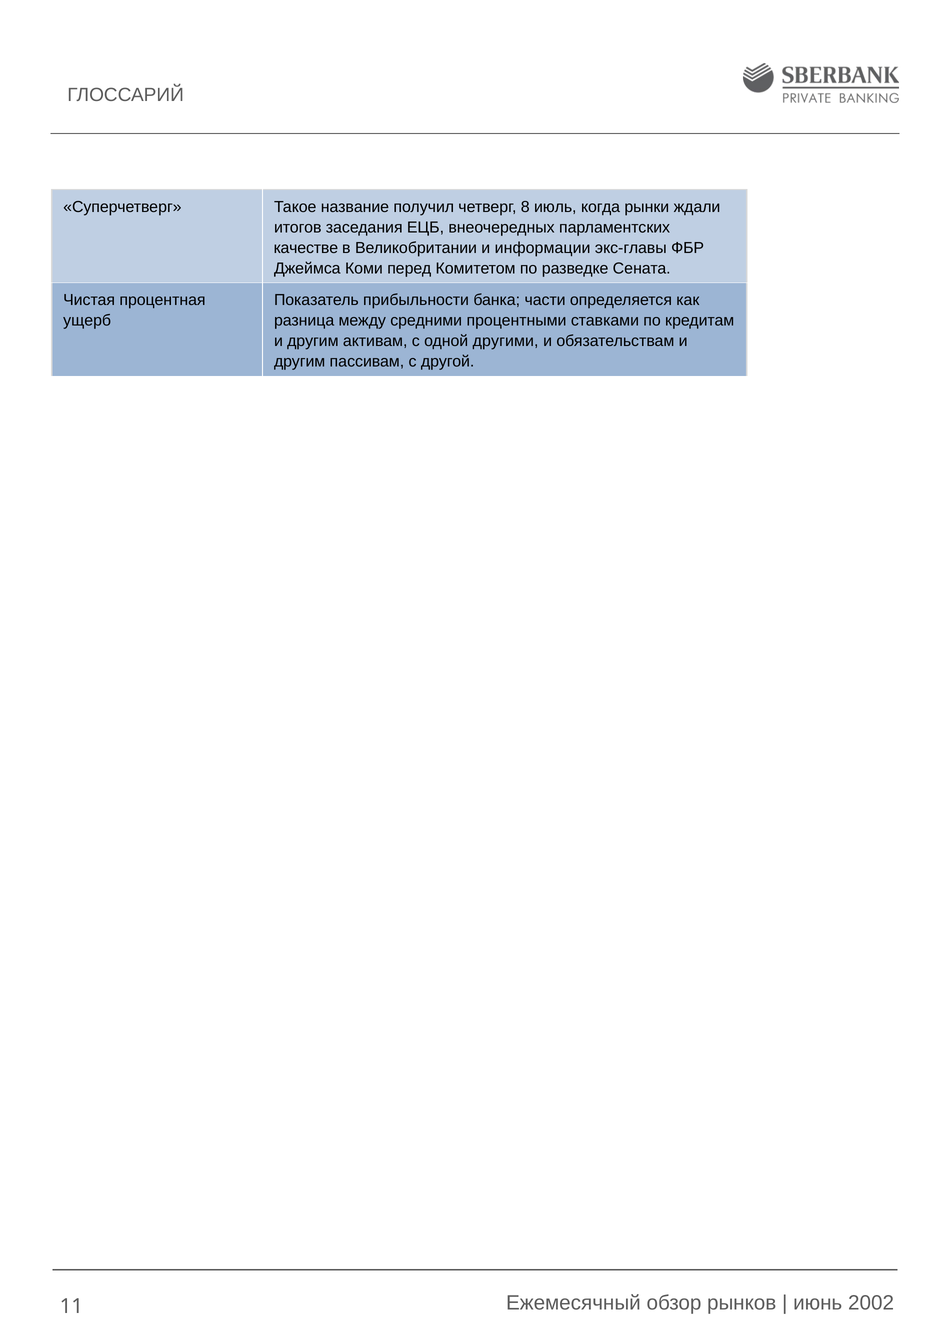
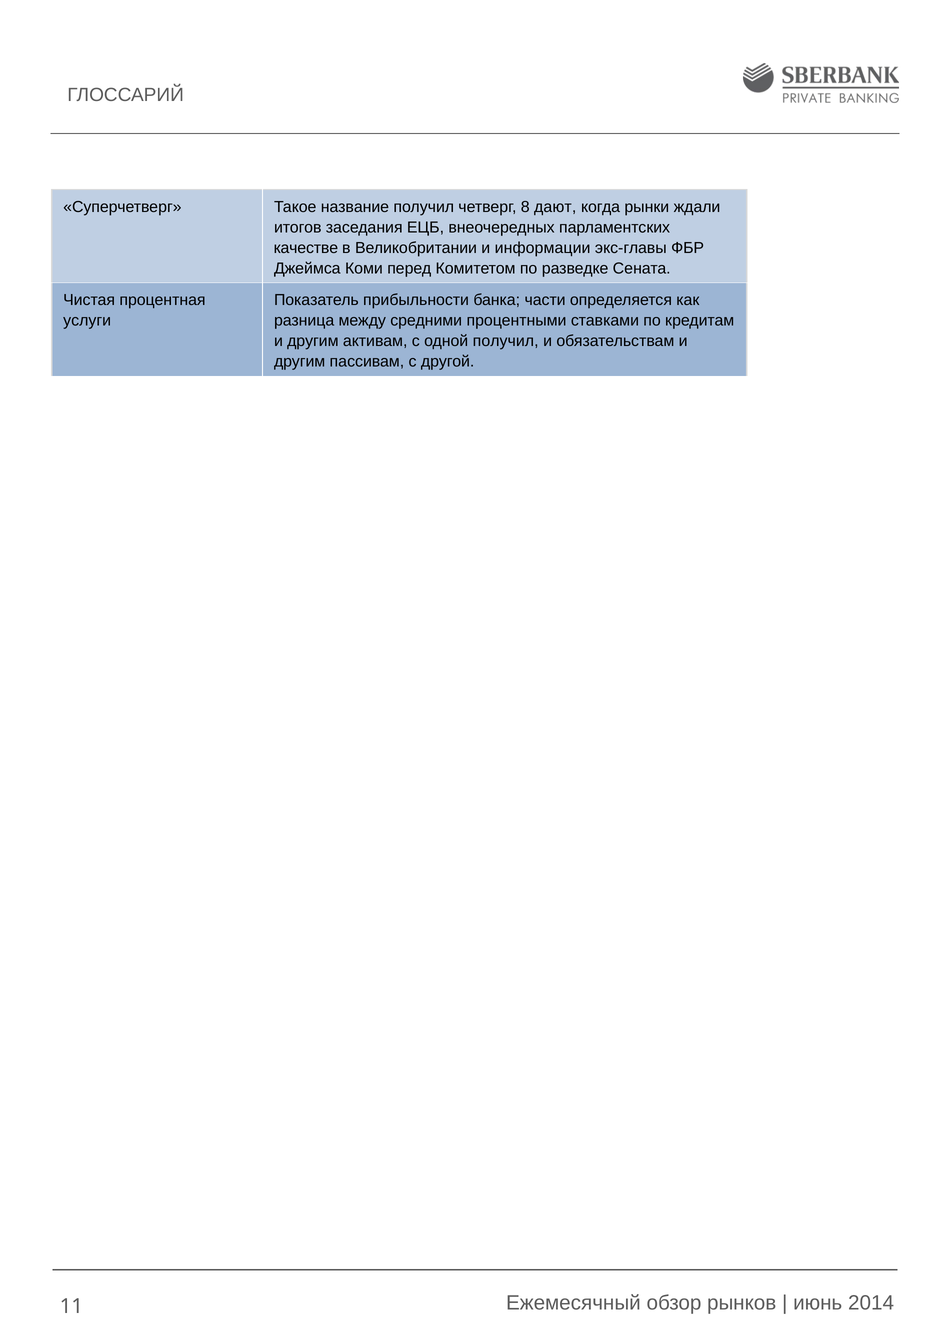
июль: июль -> дают
ущерб: ущерб -> услуги
одной другими: другими -> получил
2002: 2002 -> 2014
